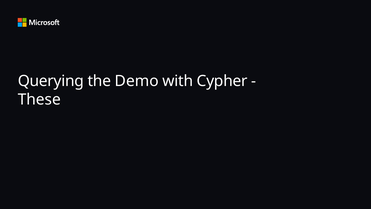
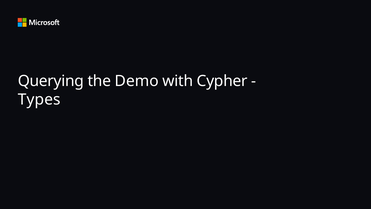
These: These -> Types
